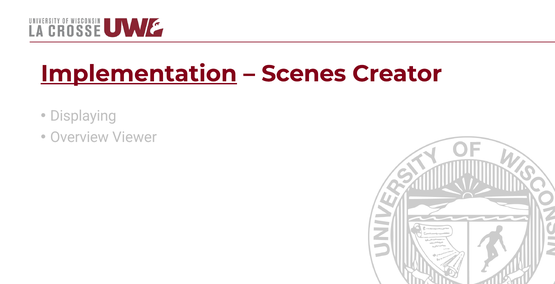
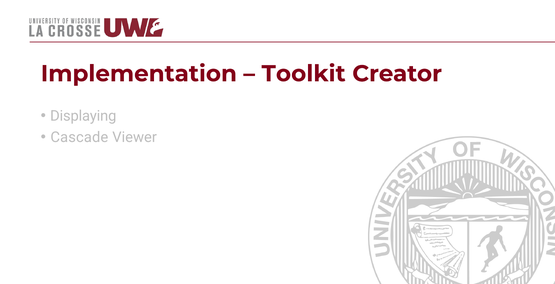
Implementation underline: present -> none
Scenes: Scenes -> Toolkit
Overview: Overview -> Cascade
